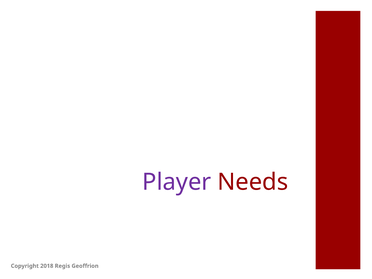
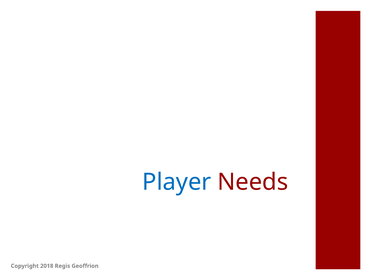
Player colour: purple -> blue
